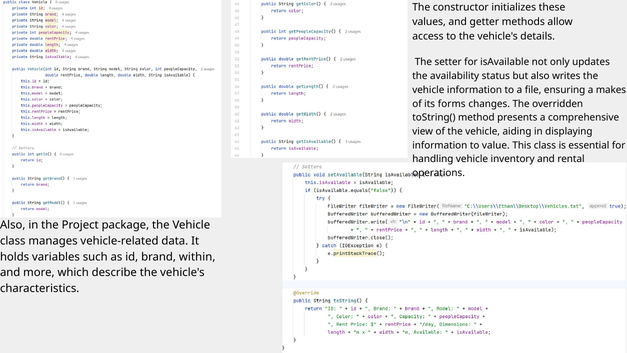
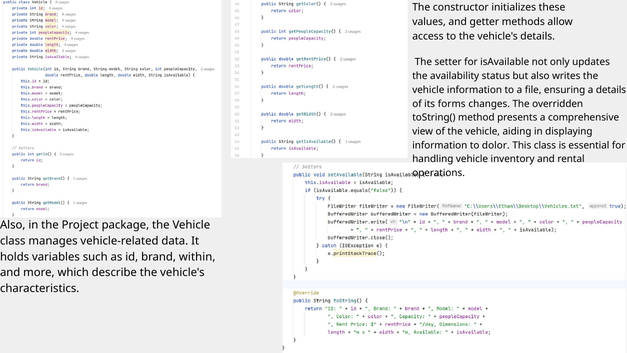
a makes: makes -> details
value: value -> dolor
